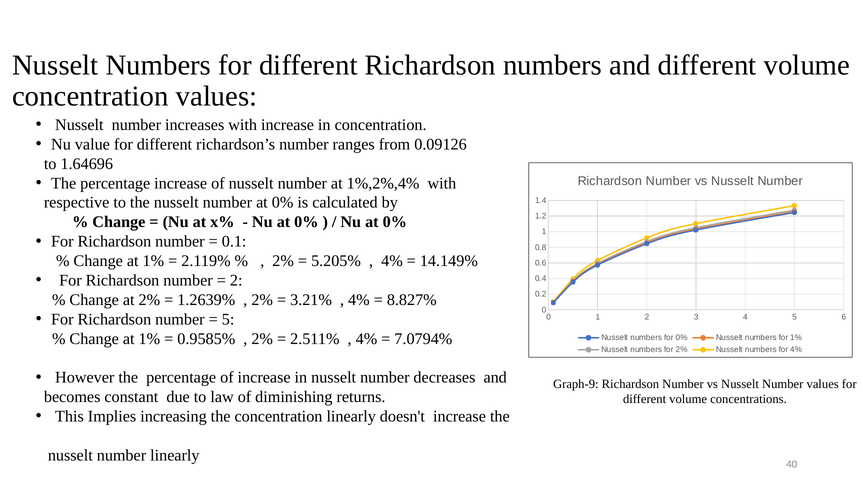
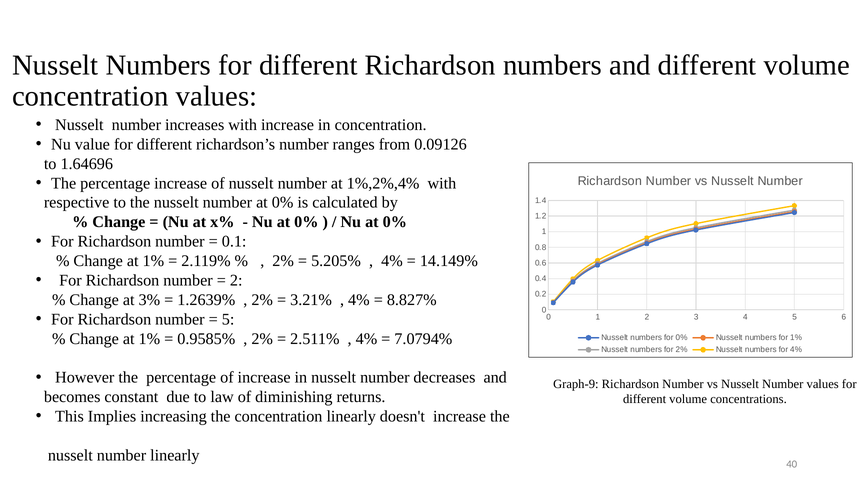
at 2%: 2% -> 3%
